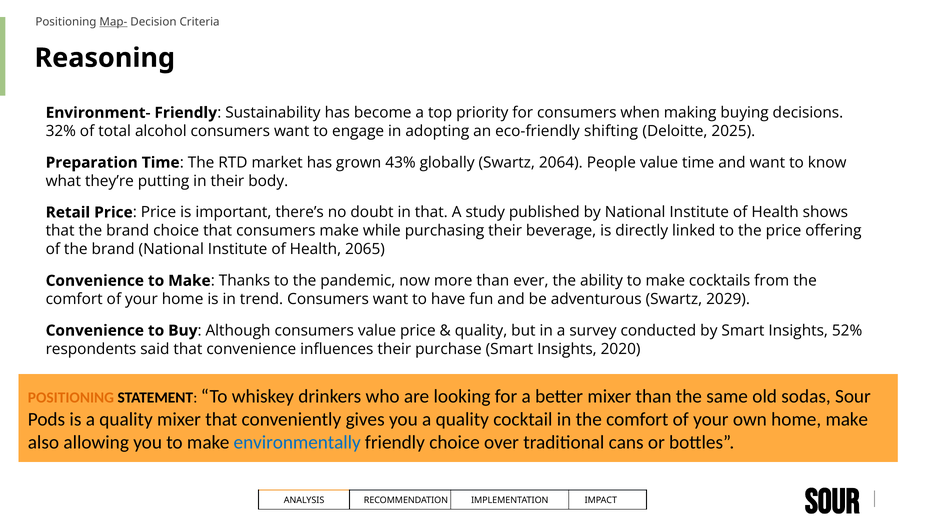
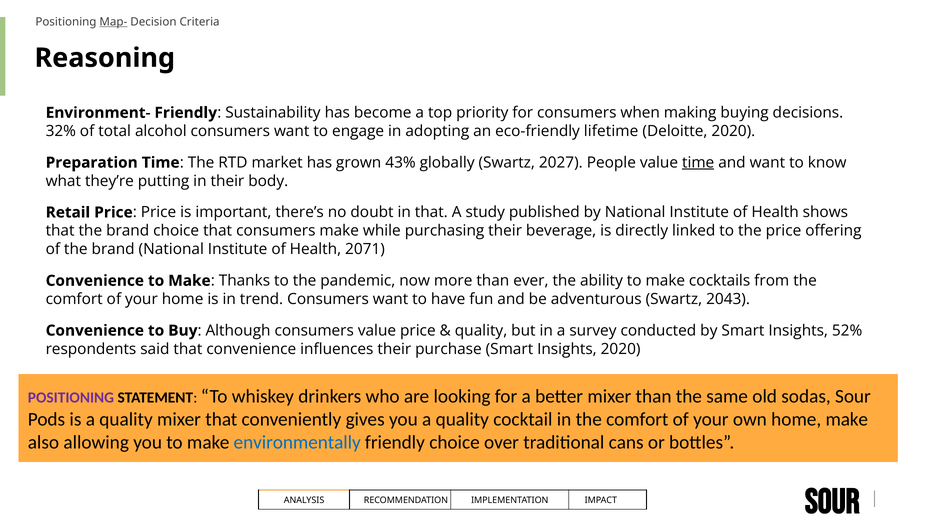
shifting: shifting -> lifetime
Deloitte 2025: 2025 -> 2020
2064: 2064 -> 2027
time at (698, 163) underline: none -> present
2065: 2065 -> 2071
2029: 2029 -> 2043
POSITIONING at (71, 398) colour: orange -> purple
